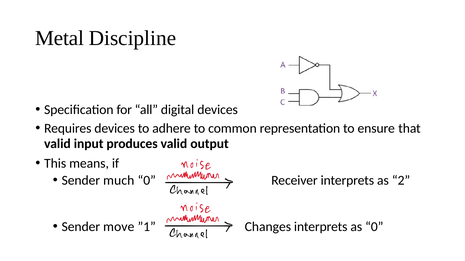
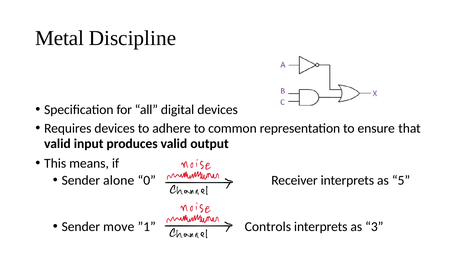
much: much -> alone
2: 2 -> 5
Changes: Changes -> Controls
as 0: 0 -> 3
